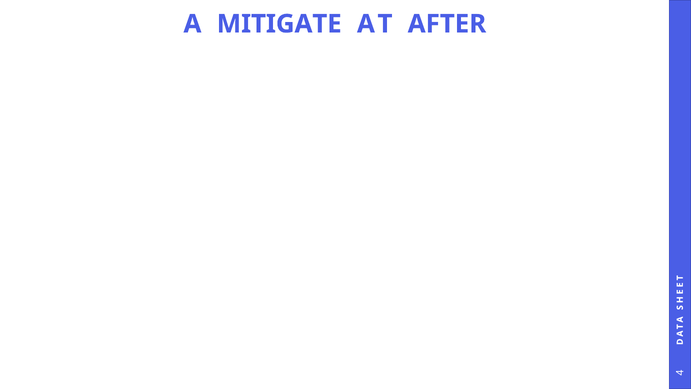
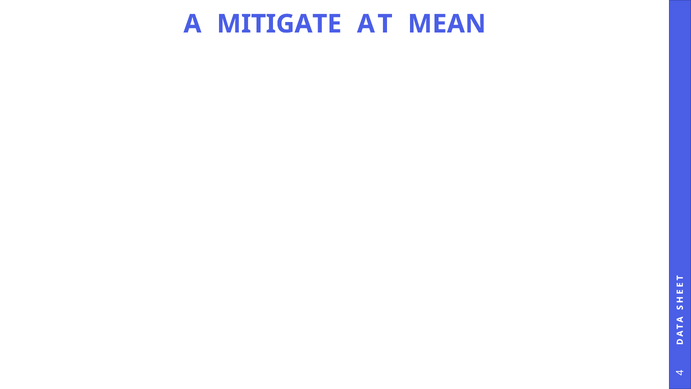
AFTER: AFTER -> MEAN
